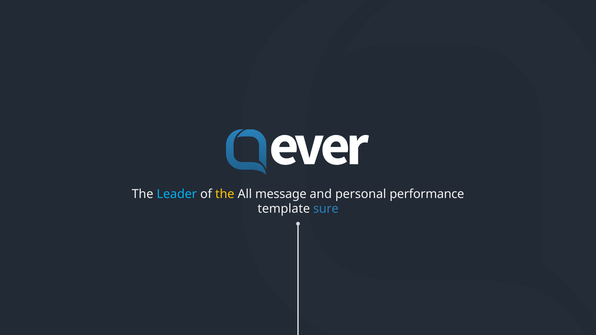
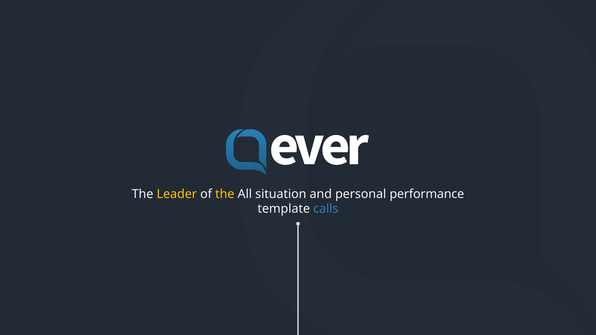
Leader colour: light blue -> yellow
message: message -> situation
sure: sure -> calls
